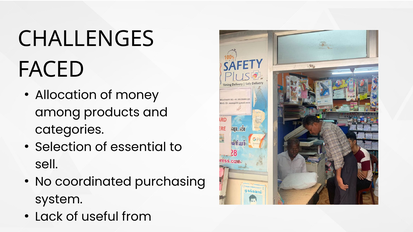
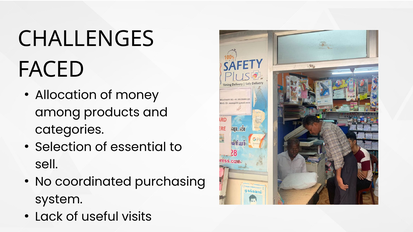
from: from -> visits
